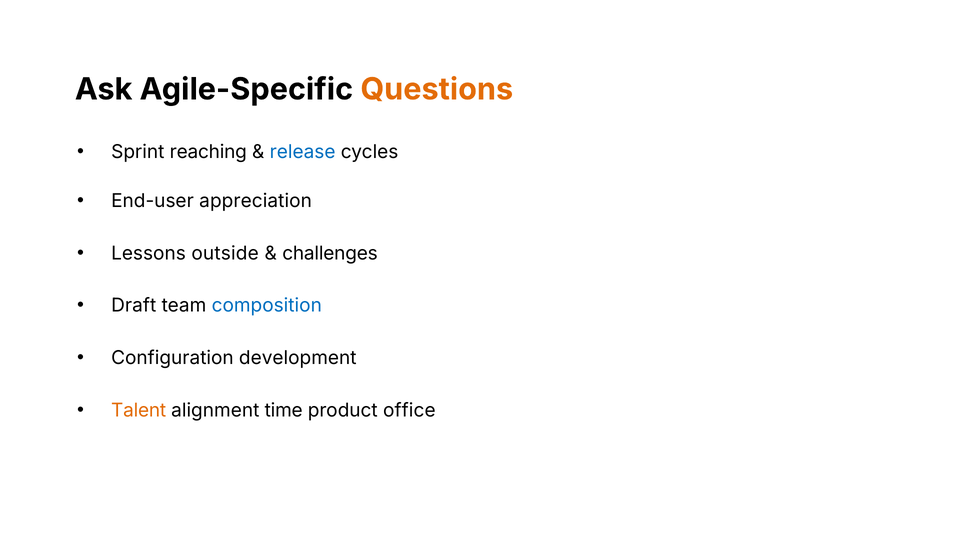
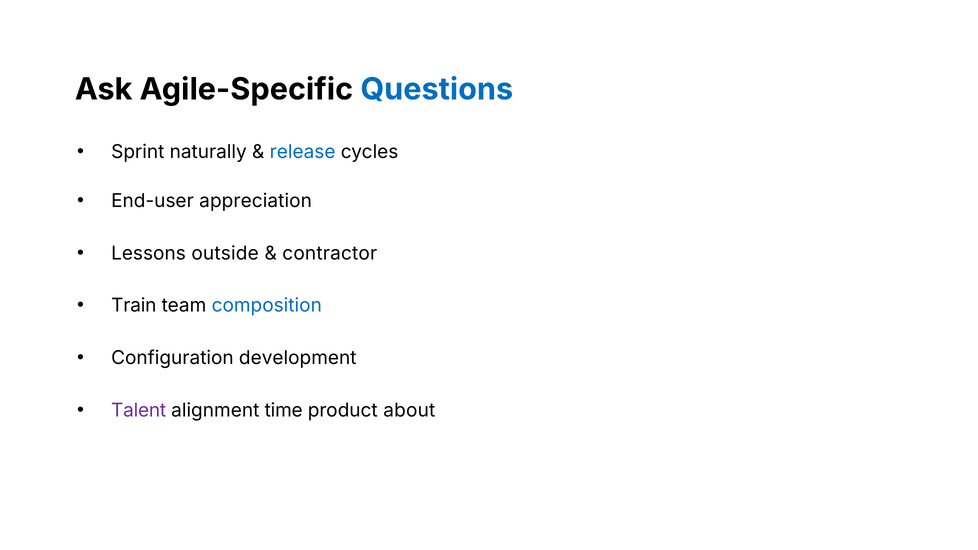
Questions colour: orange -> blue
reaching: reaching -> naturally
challenges: challenges -> contractor
Draft: Draft -> Train
Talent colour: orange -> purple
office: office -> about
